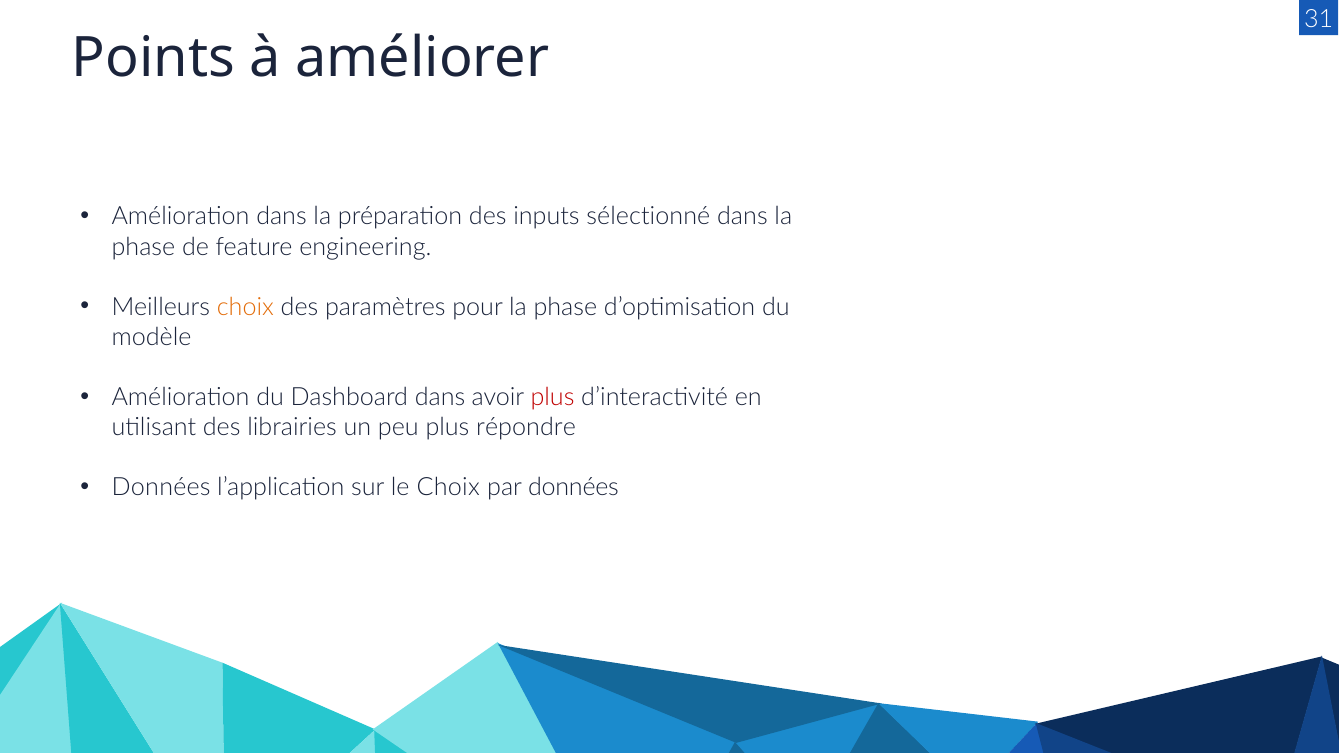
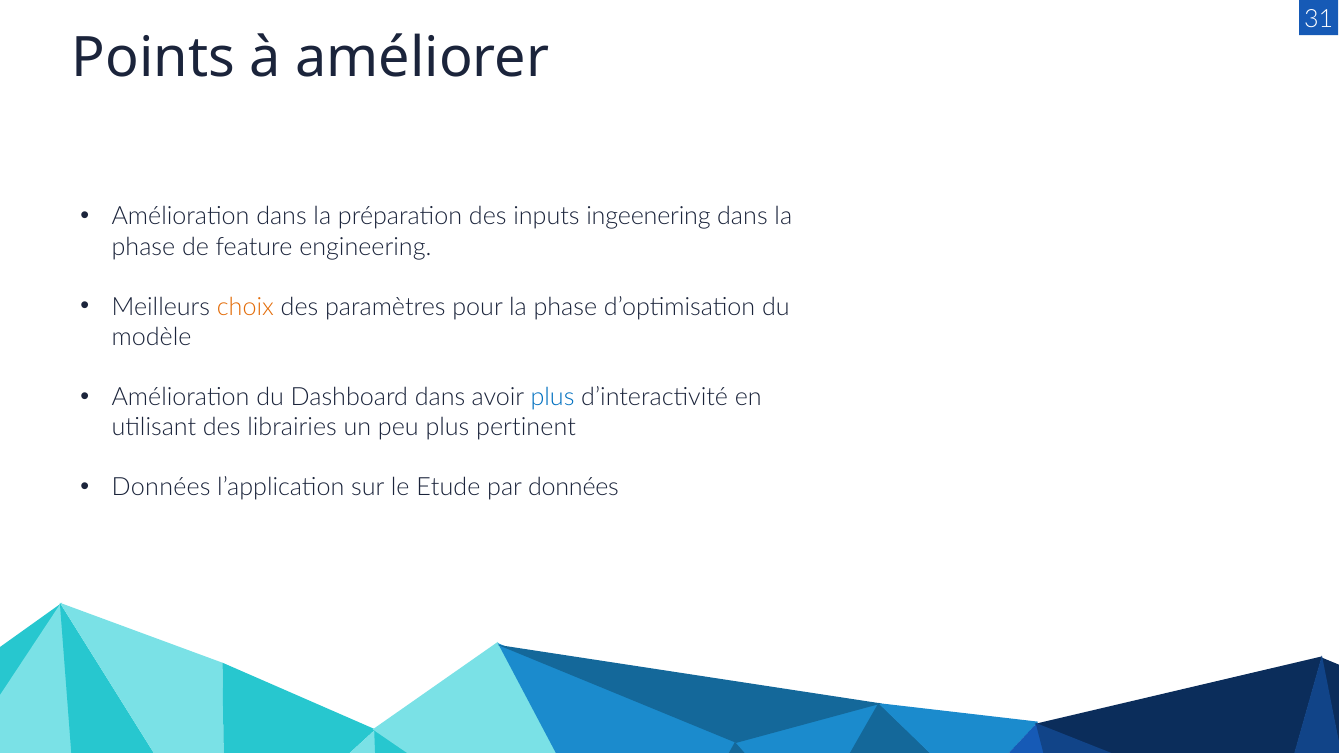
sélectionné: sélectionné -> ingeenering
plus at (553, 398) colour: red -> blue
répondre: répondre -> pertinent
le Choix: Choix -> Etude
